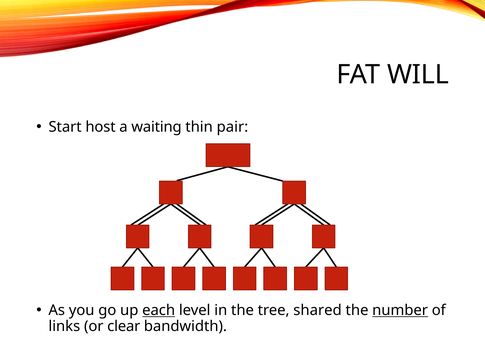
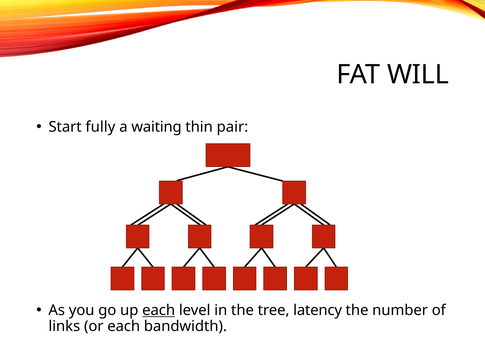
host: host -> fully
shared: shared -> latency
number underline: present -> none
or clear: clear -> each
